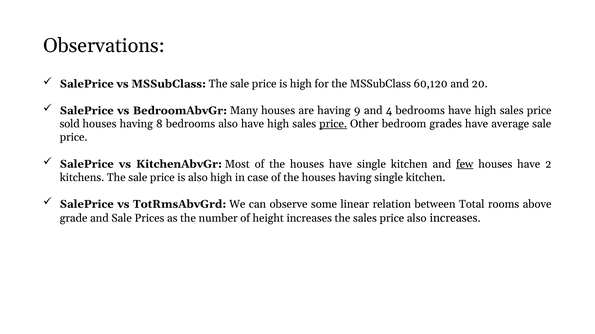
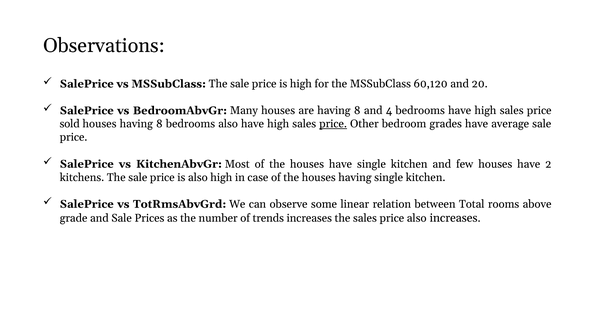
are having 9: 9 -> 8
few underline: present -> none
height: height -> trends
